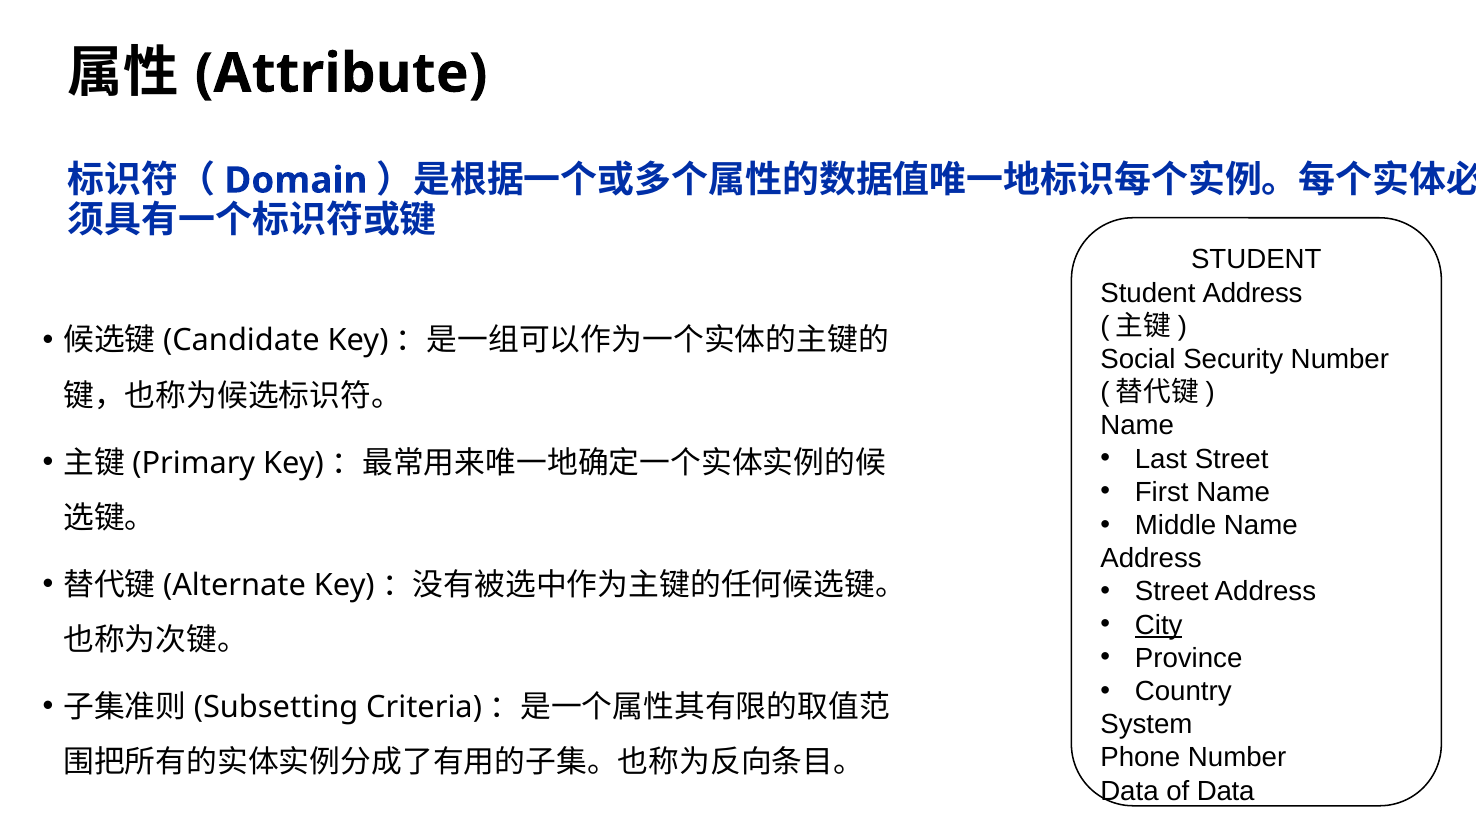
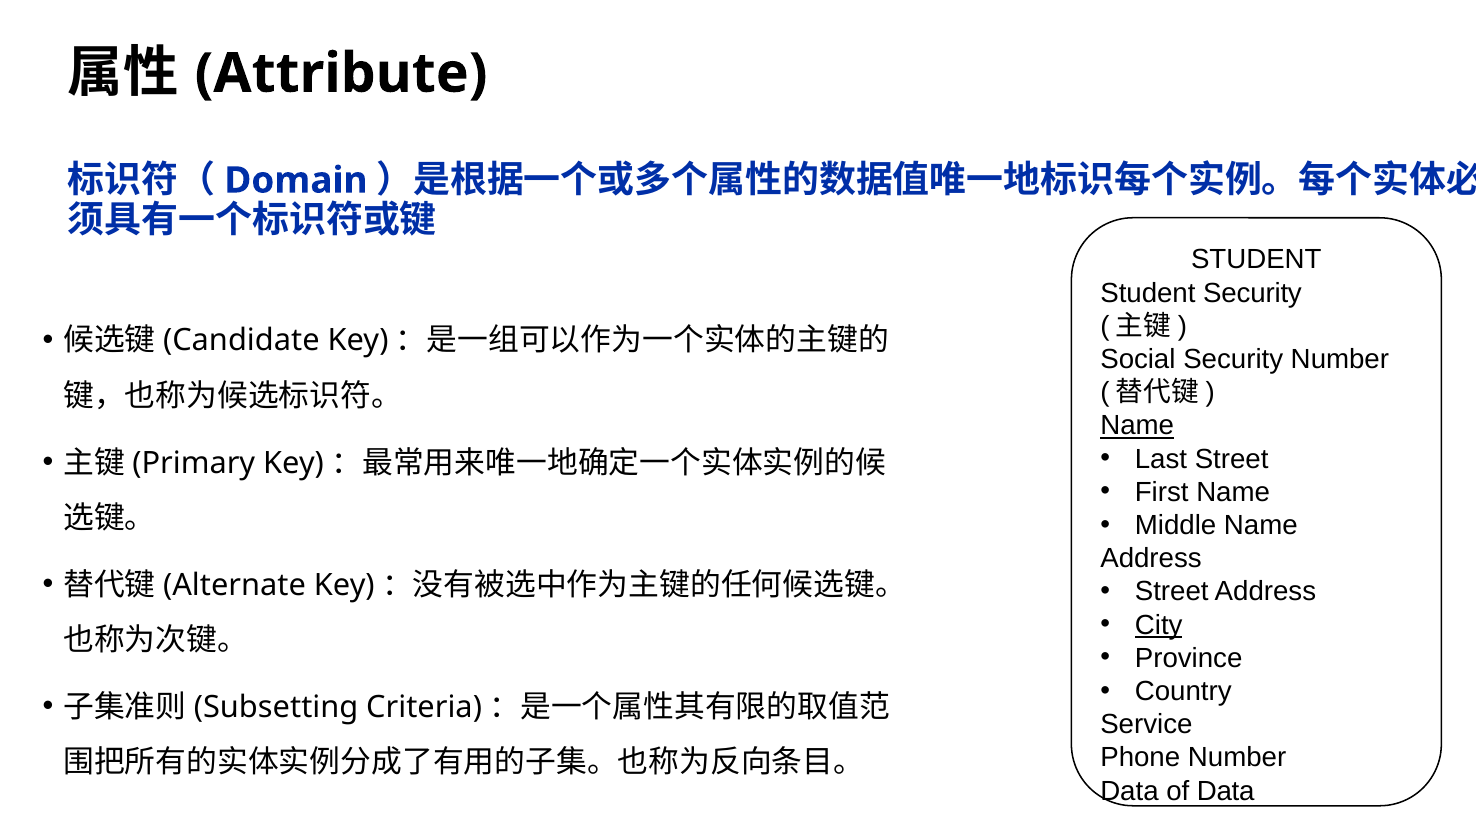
Student Address: Address -> Security
Name at (1137, 426) underline: none -> present
System: System -> Service
